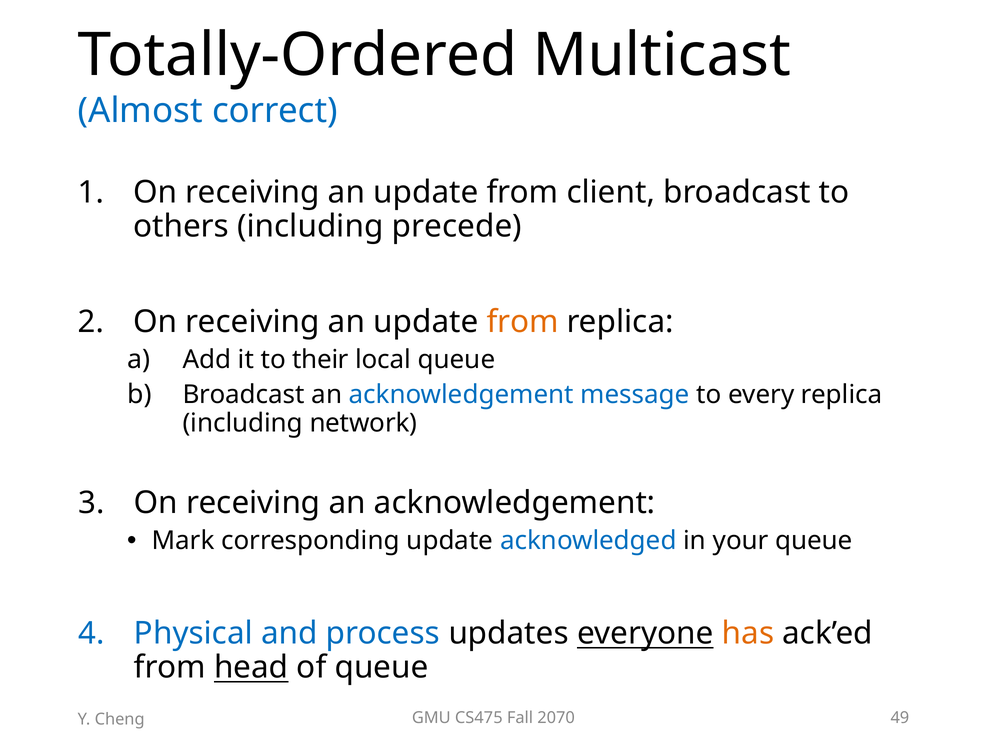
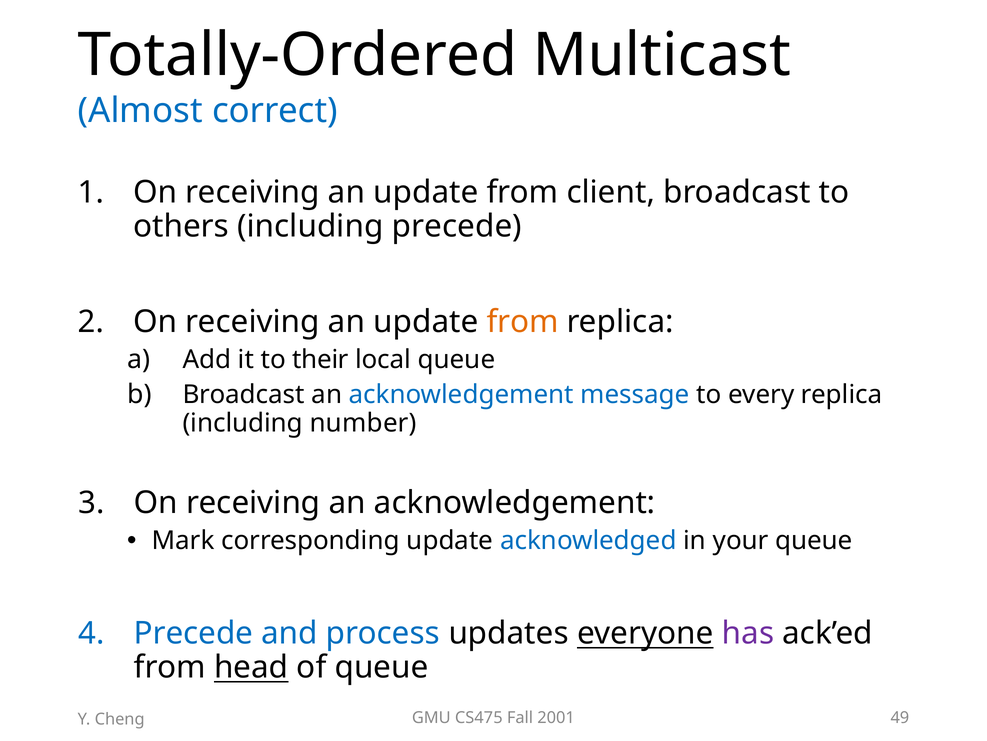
network: network -> number
Physical at (193, 633): Physical -> Precede
has colour: orange -> purple
2070: 2070 -> 2001
